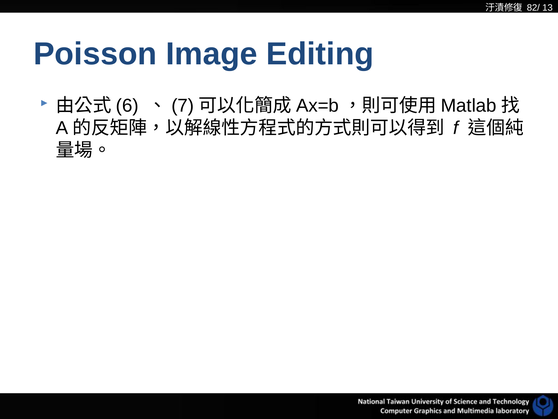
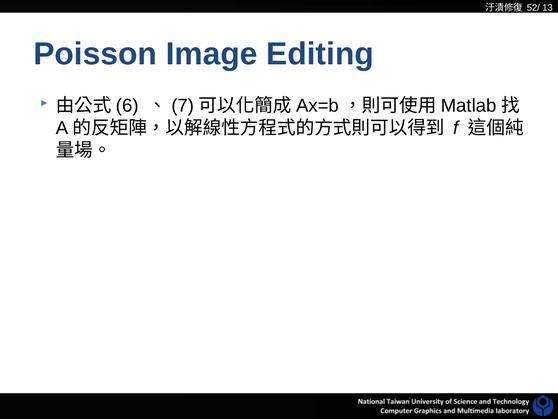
82/: 82/ -> 52/
